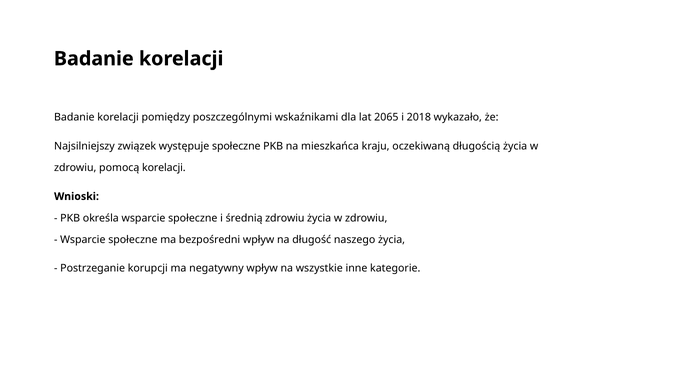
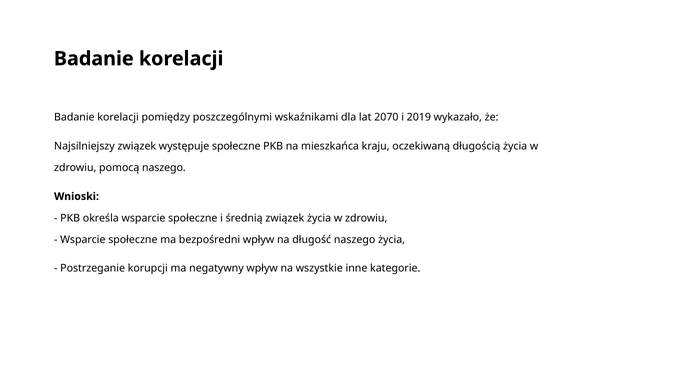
2065: 2065 -> 2070
2018: 2018 -> 2019
pomocą korelacji: korelacji -> naszego
średnią zdrowiu: zdrowiu -> związek
